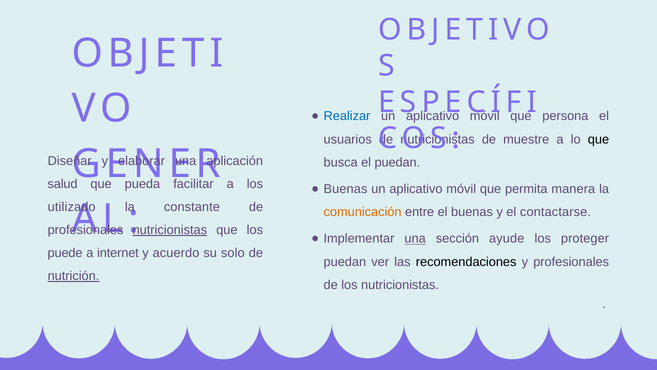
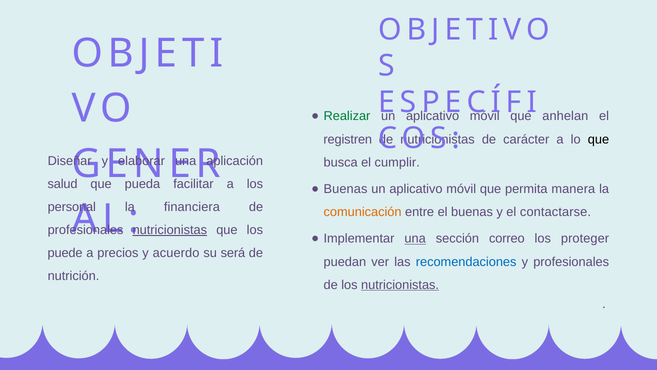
Realizar colour: blue -> green
persona: persona -> anhelan
usuarios: usuarios -> registren
muestre: muestre -> carácter
el puedan: puedan -> cumplir
utilizado: utilizado -> personal
constante: constante -> financiera
ayude: ayude -> correo
internet: internet -> precios
solo: solo -> será
recomendaciones colour: black -> blue
nutrición underline: present -> none
nutricionistas at (400, 284) underline: none -> present
